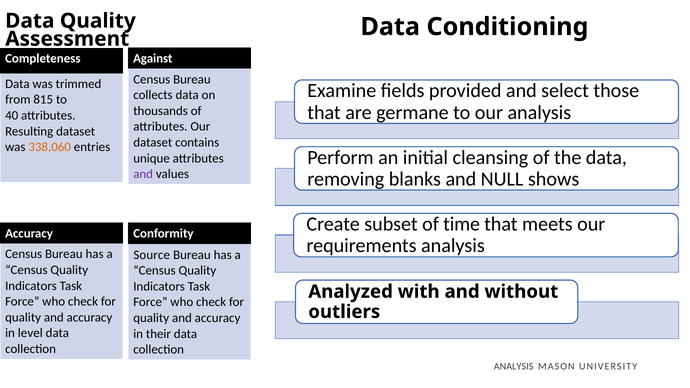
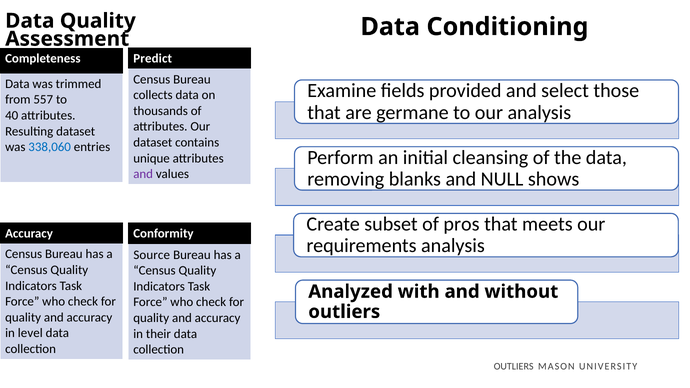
Against: Against -> Predict
815: 815 -> 557
338,060 colour: orange -> blue
time: time -> pros
ANALYSIS at (514, 367): ANALYSIS -> OUTLIERS
